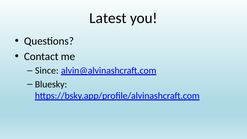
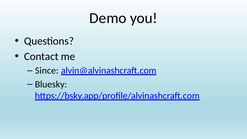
Latest: Latest -> Demo
